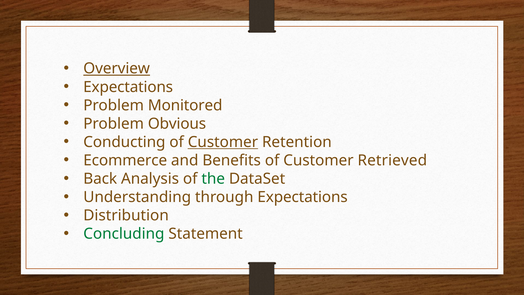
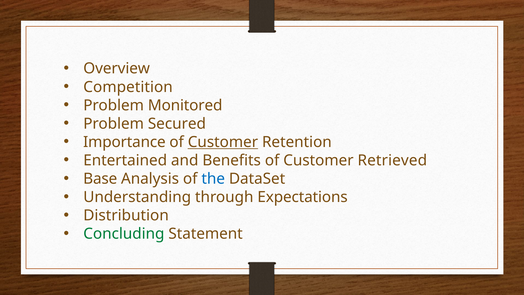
Overview underline: present -> none
Expectations at (128, 87): Expectations -> Competition
Obvious: Obvious -> Secured
Conducting: Conducting -> Importance
Ecommerce: Ecommerce -> Entertained
Back: Back -> Base
the colour: green -> blue
